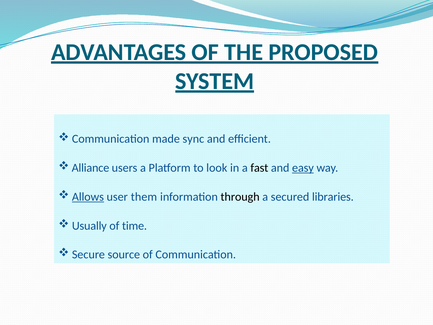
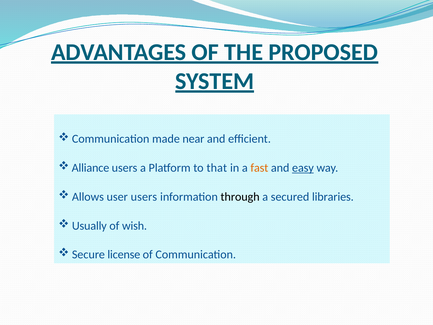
sync: sync -> near
look: look -> that
fast colour: black -> orange
Allows underline: present -> none
user them: them -> users
time: time -> wish
source: source -> license
